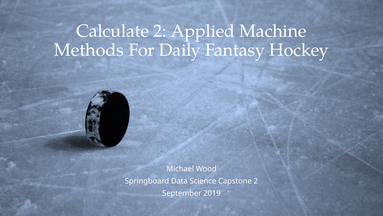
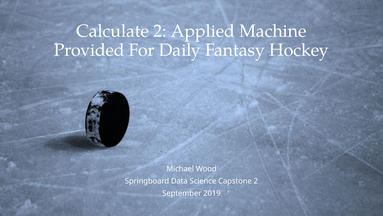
Methods: Methods -> Provided
